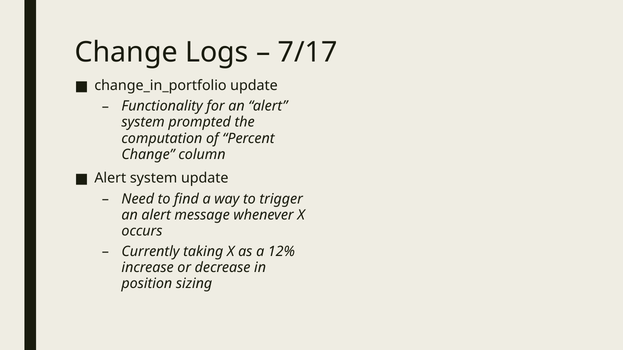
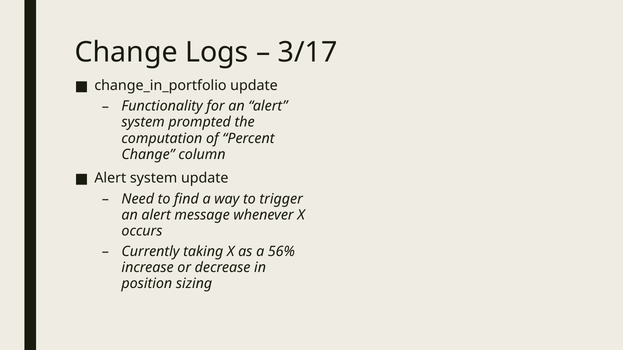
7/17: 7/17 -> 3/17
12%: 12% -> 56%
